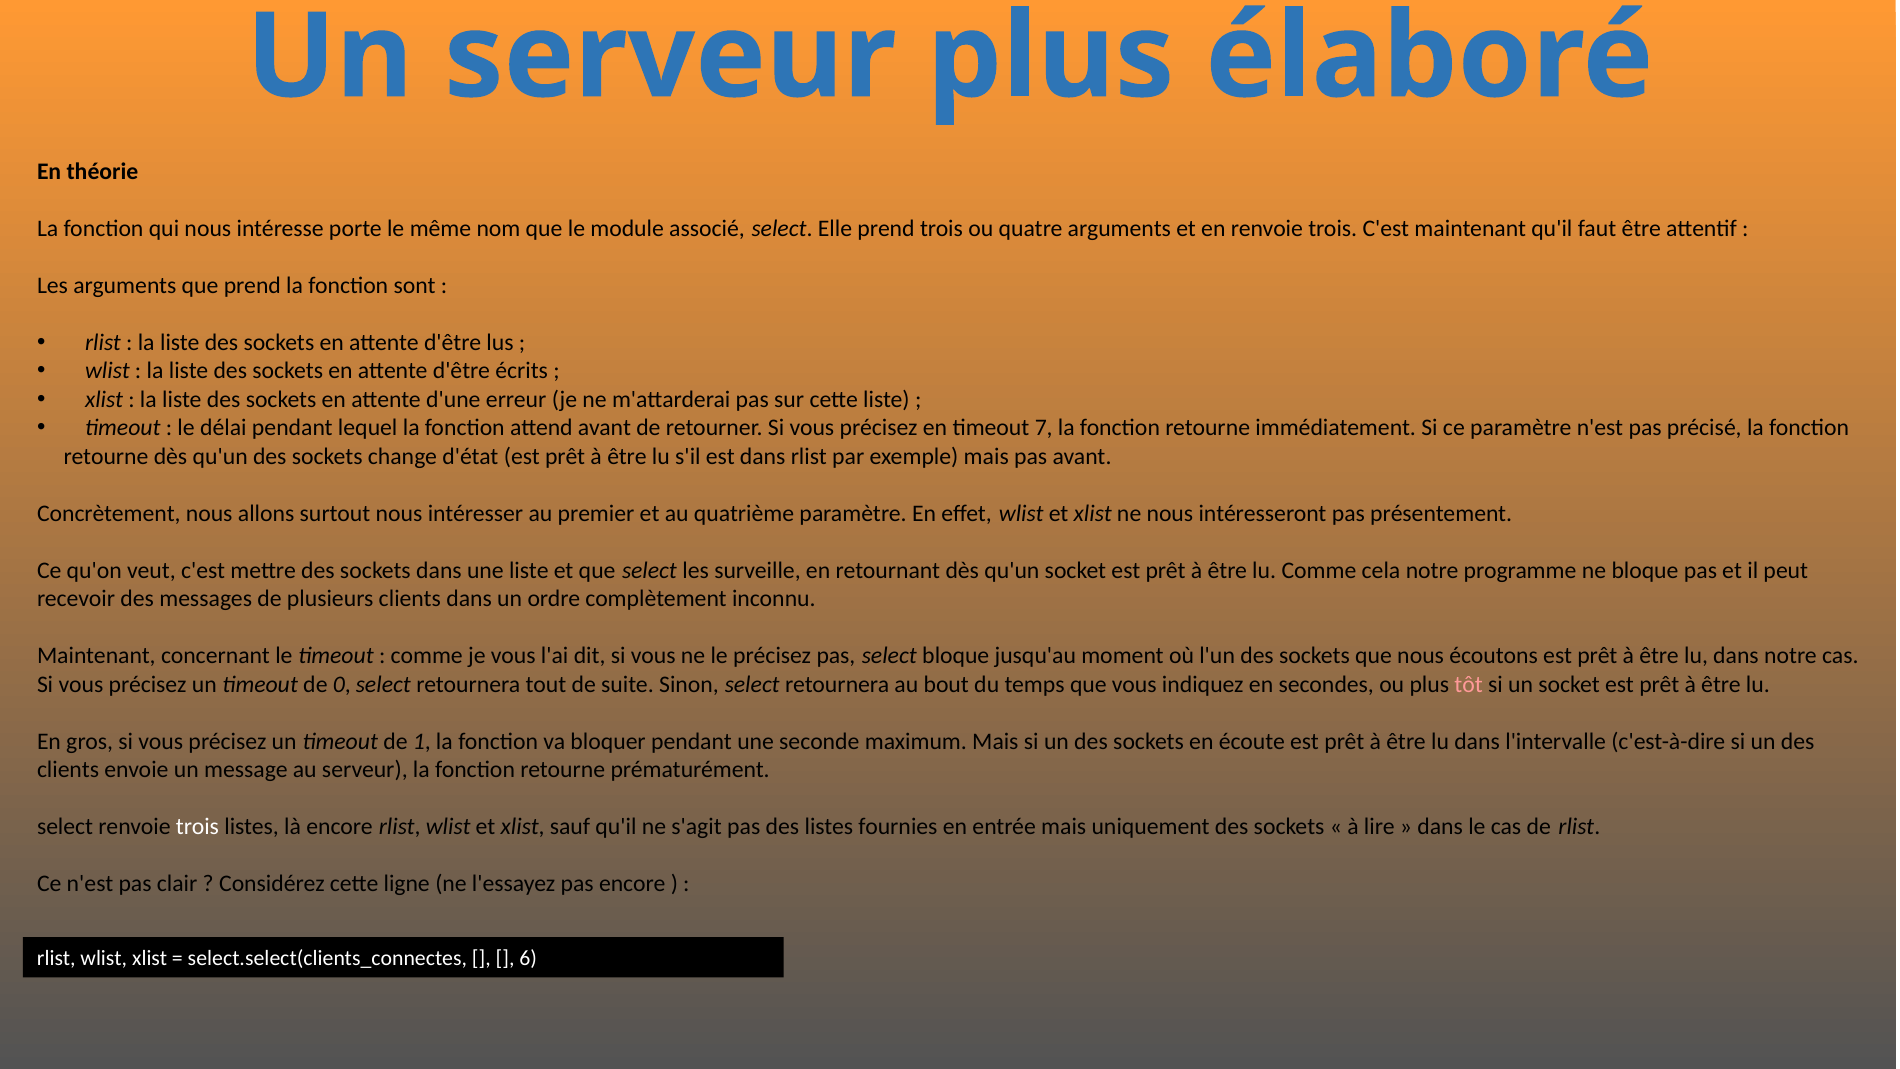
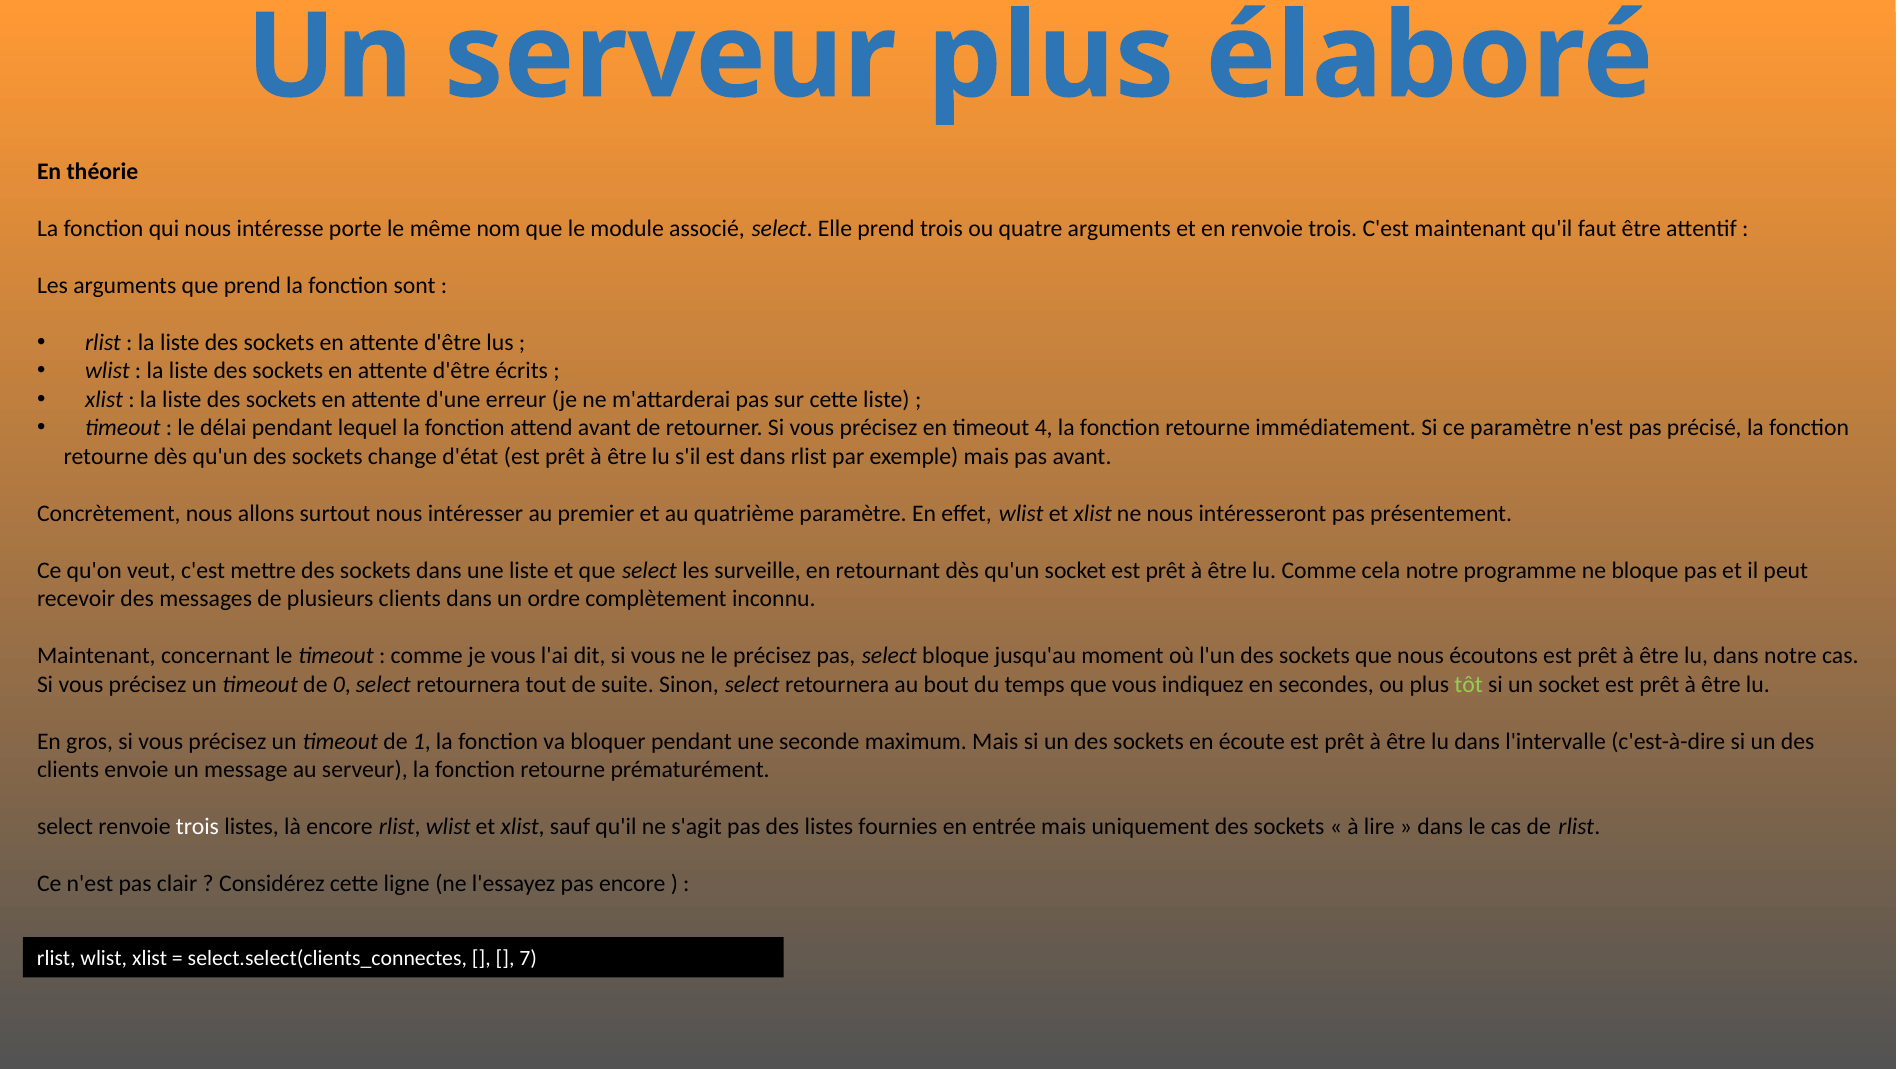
7: 7 -> 4
tôt colour: pink -> light green
6: 6 -> 7
